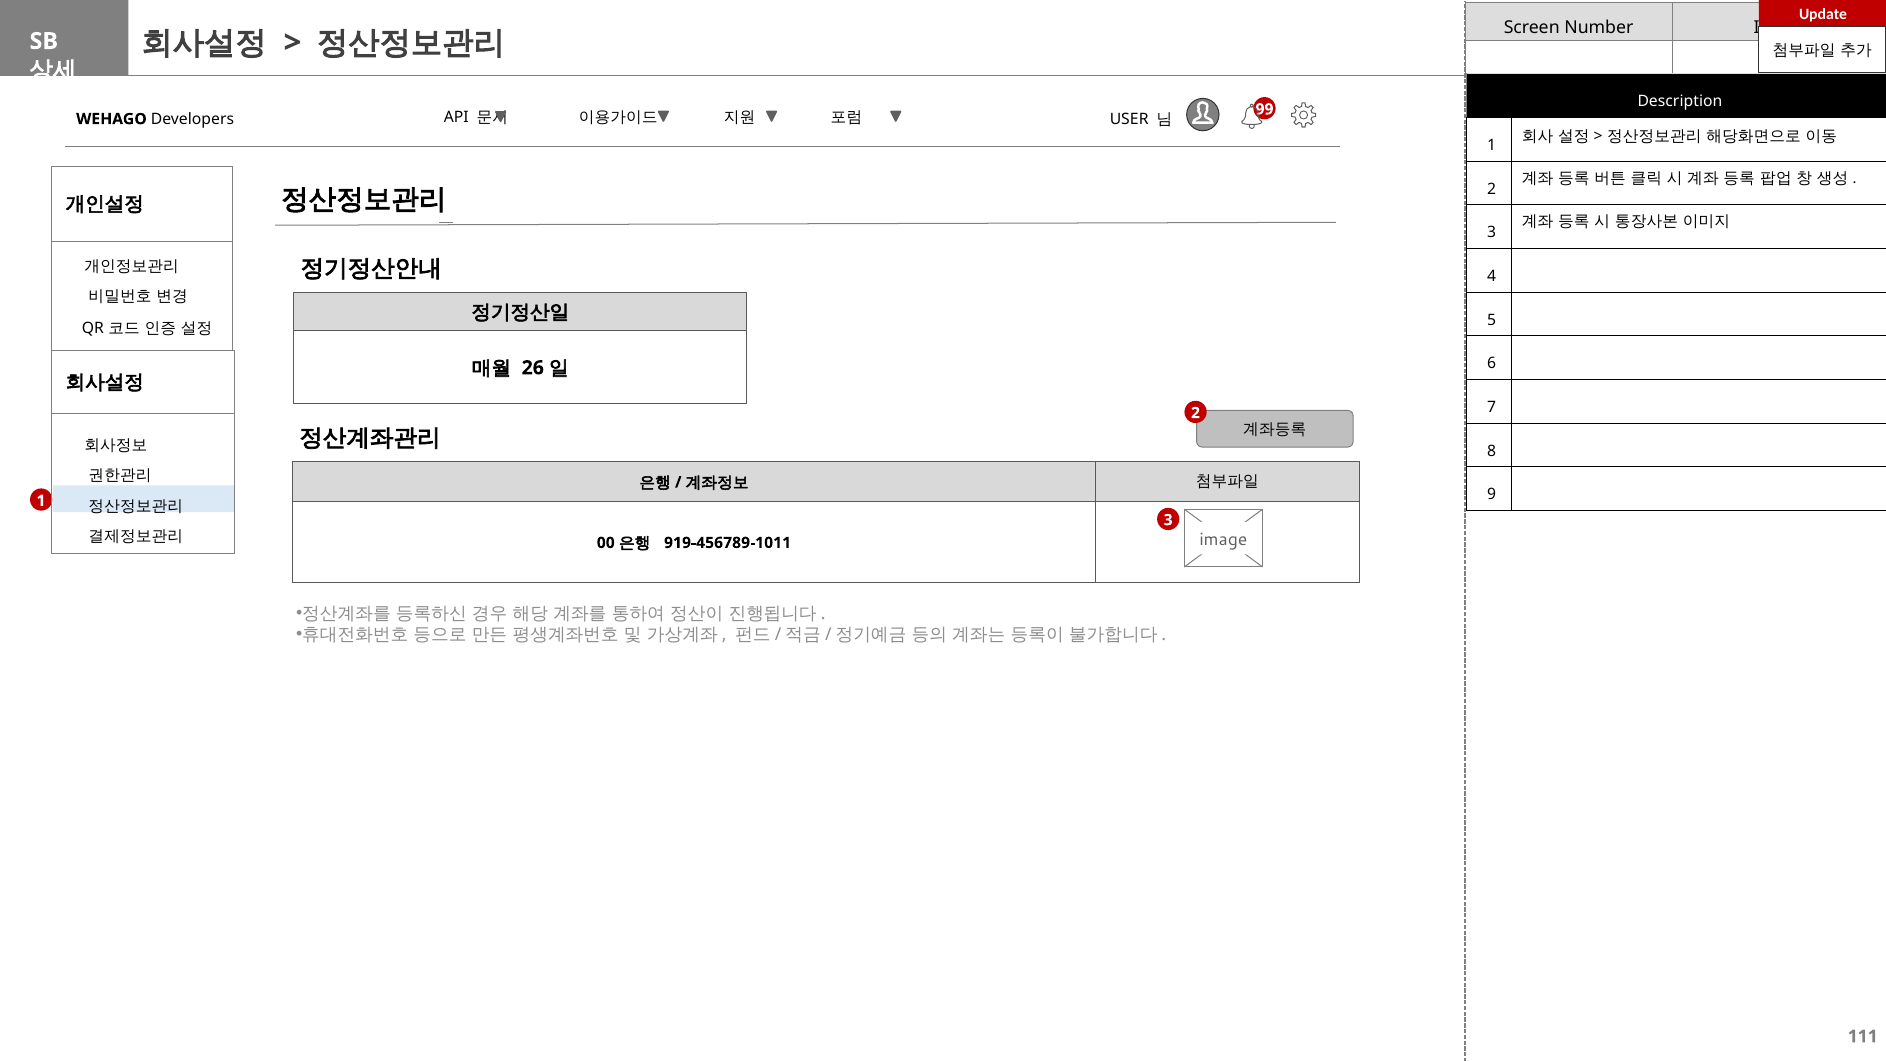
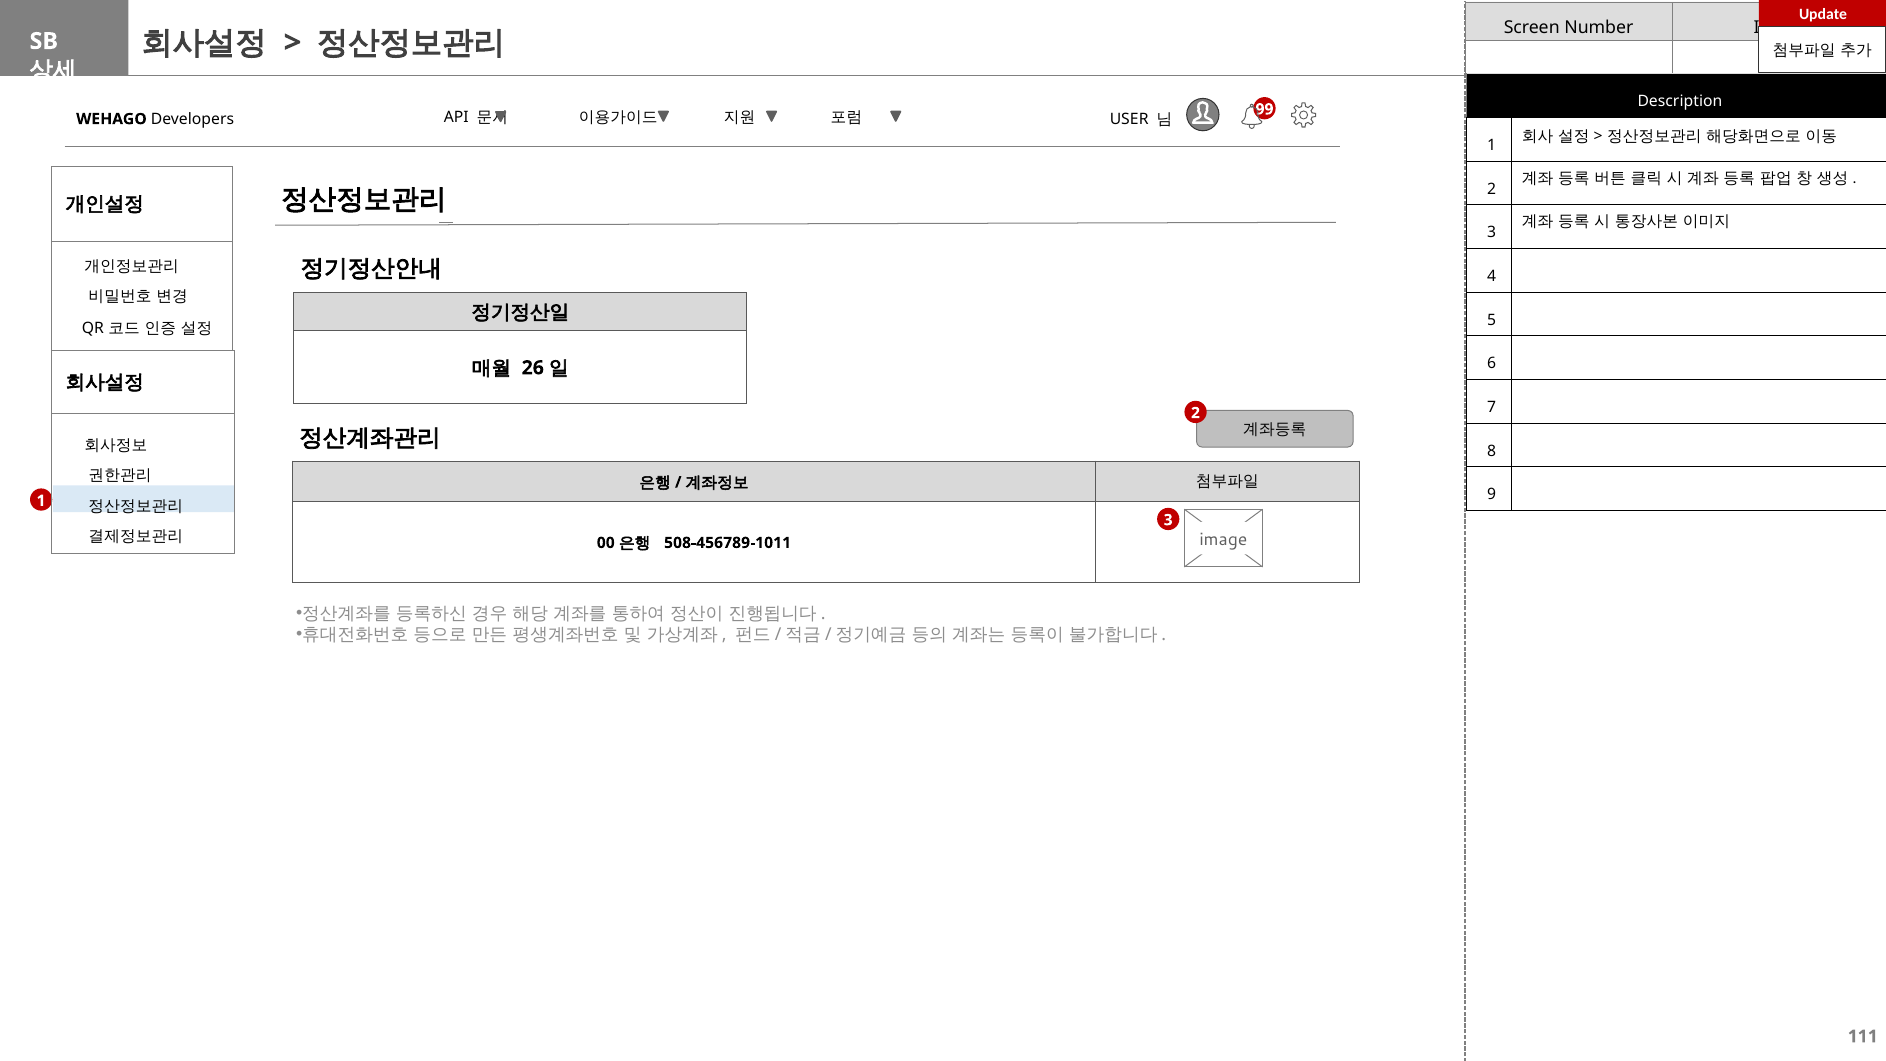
919-456789-1011: 919-456789-1011 -> 508-456789-1011
